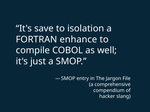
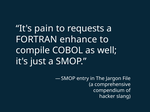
save: save -> pain
isolation: isolation -> requests
